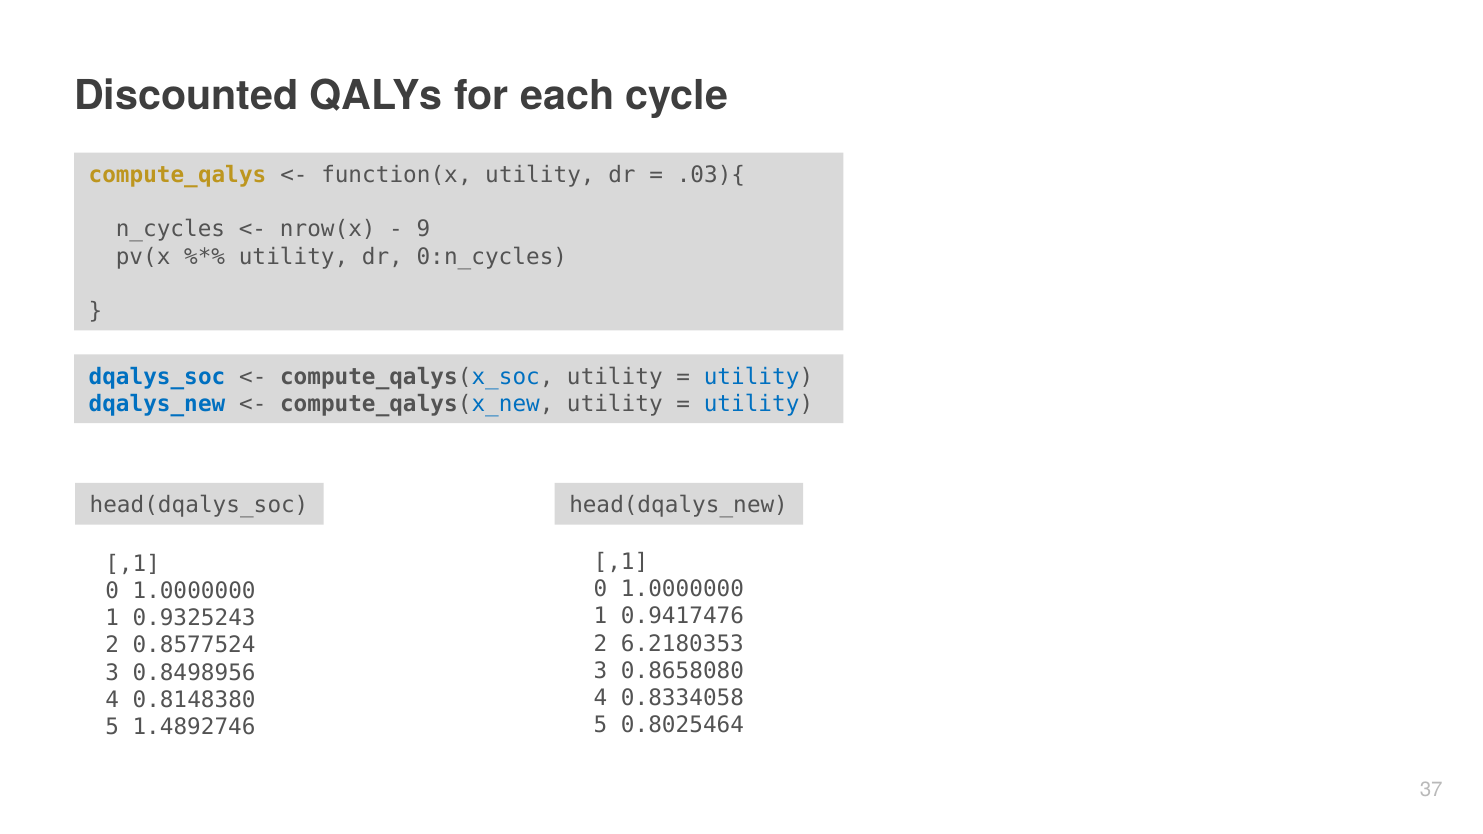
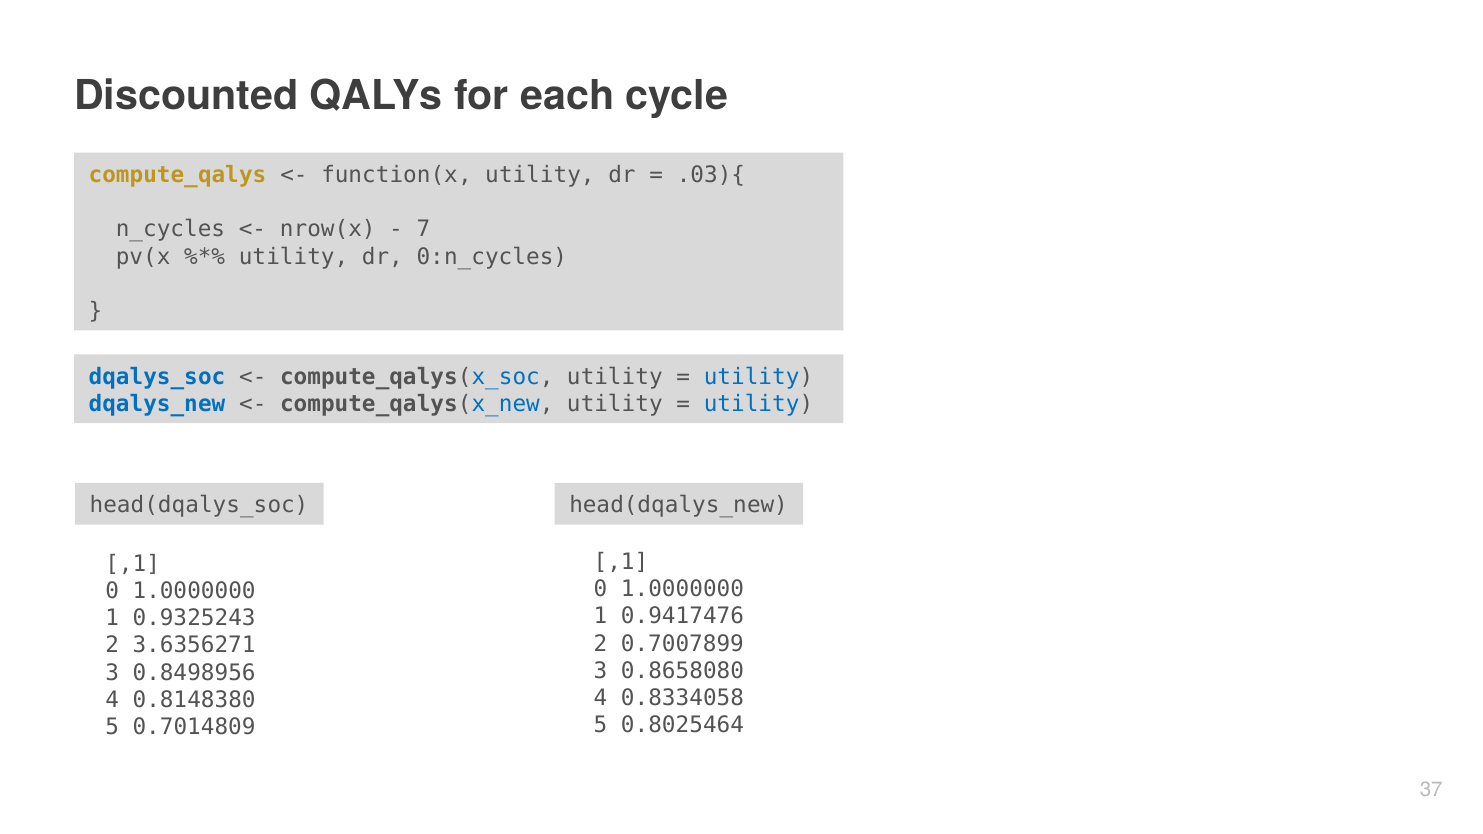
9: 9 -> 7
6.2180353: 6.2180353 -> 0.7007899
0.8577524: 0.8577524 -> 3.6356271
1.4892746: 1.4892746 -> 0.7014809
